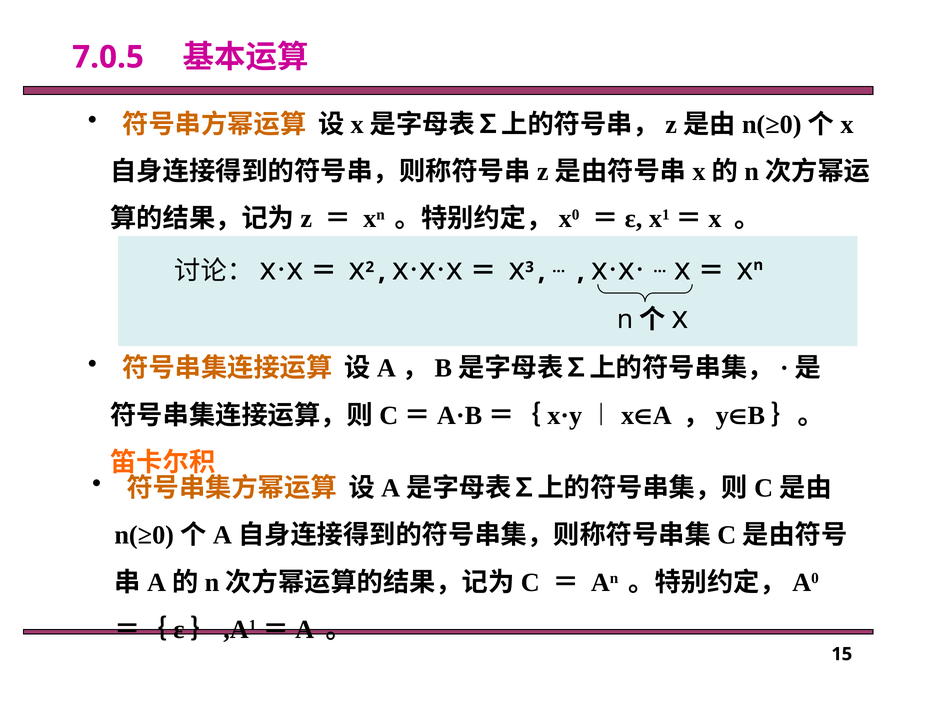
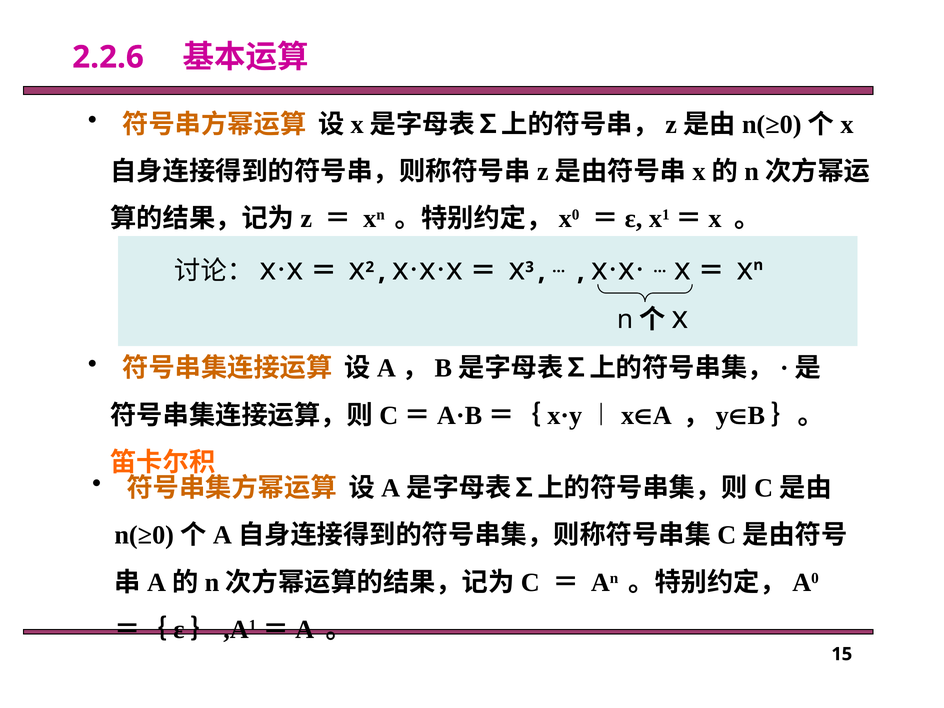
7.0.5: 7.0.5 -> 2.2.6
